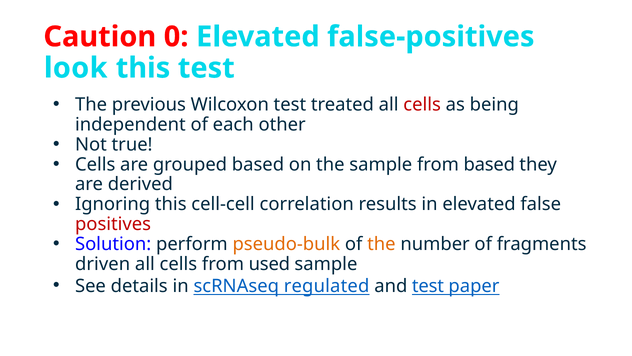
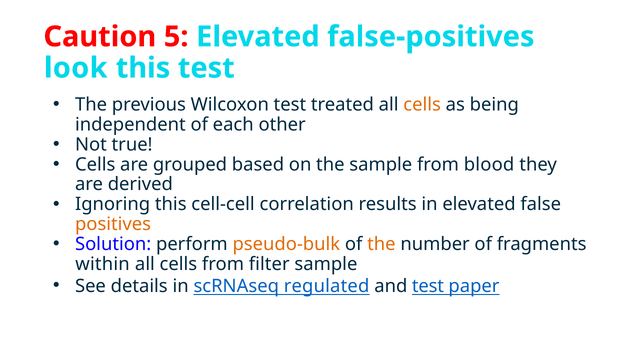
0: 0 -> 5
cells at (422, 104) colour: red -> orange
from based: based -> blood
positives colour: red -> orange
driven: driven -> within
used: used -> filter
